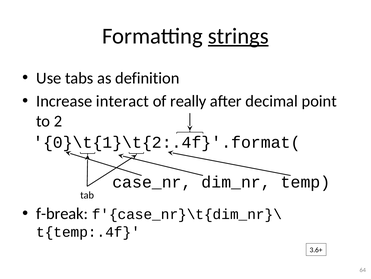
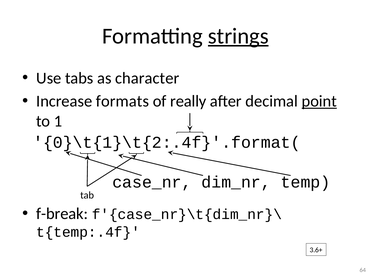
definition: definition -> character
interact: interact -> formats
point underline: none -> present
2: 2 -> 1
